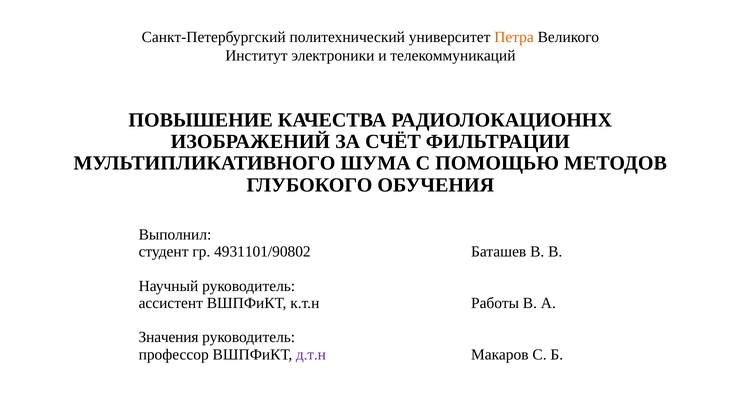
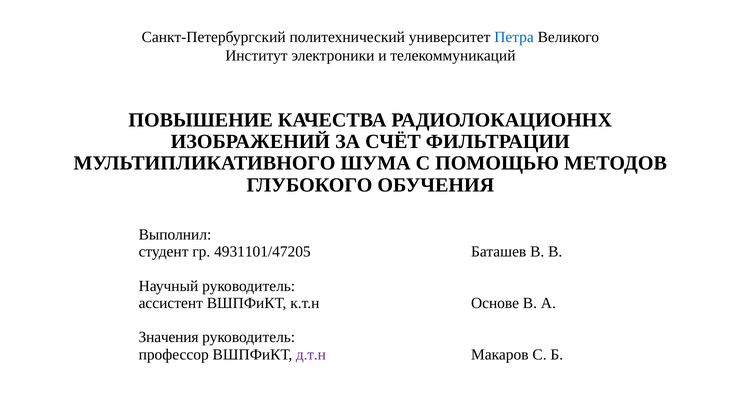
Петра colour: orange -> blue
4931101/90802: 4931101/90802 -> 4931101/47205
Работы: Работы -> Основе
